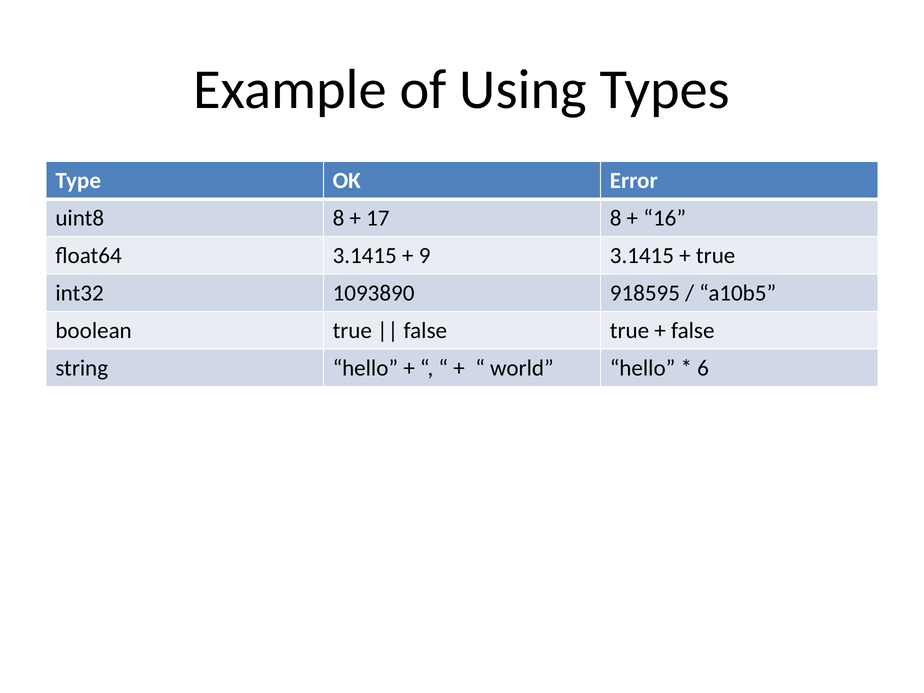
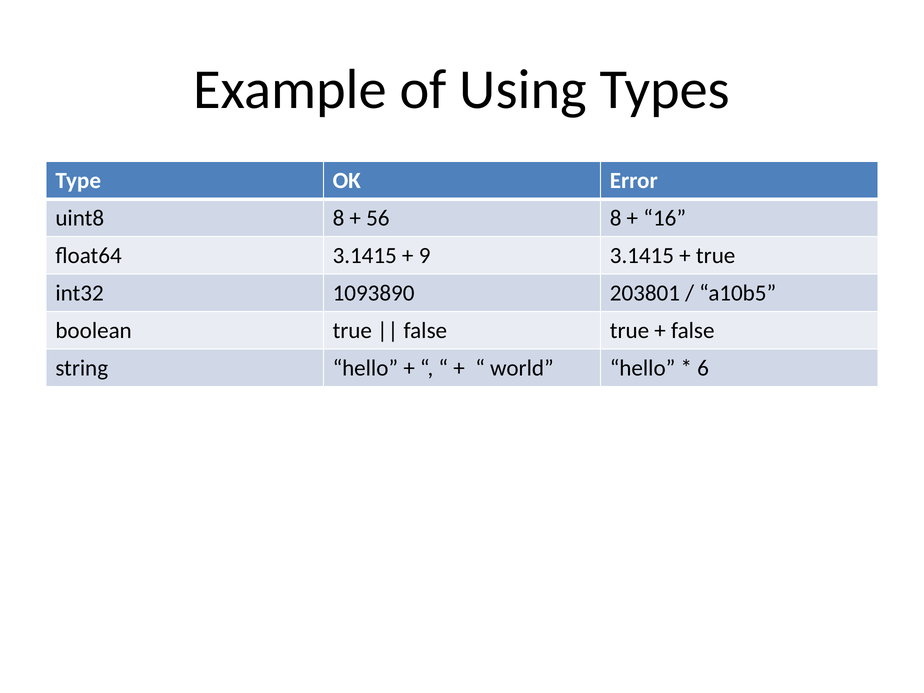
17: 17 -> 56
918595: 918595 -> 203801
